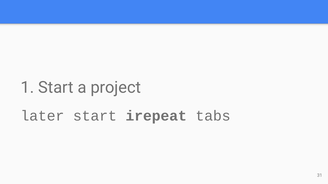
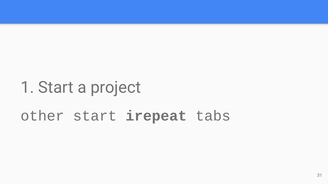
later: later -> other
